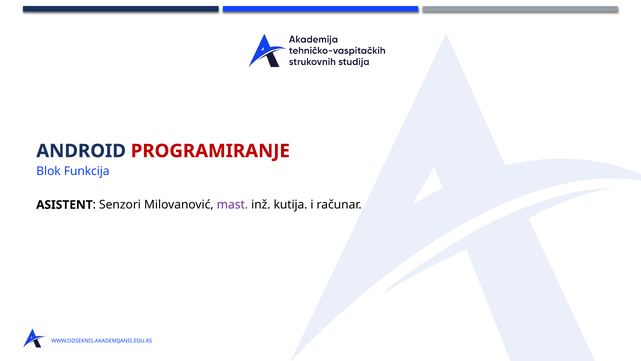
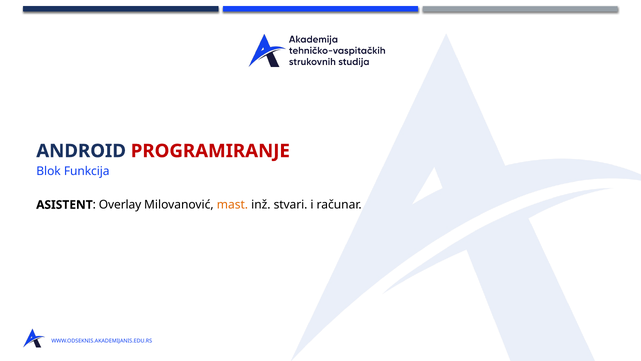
Senzori: Senzori -> Overlay
mast colour: purple -> orange
kutija: kutija -> stvari
